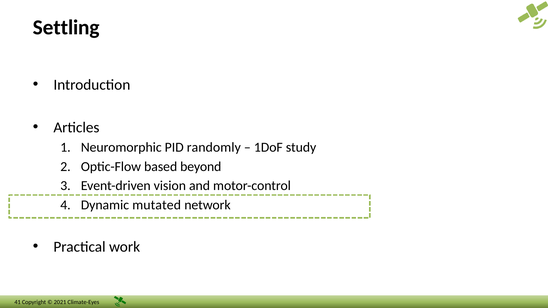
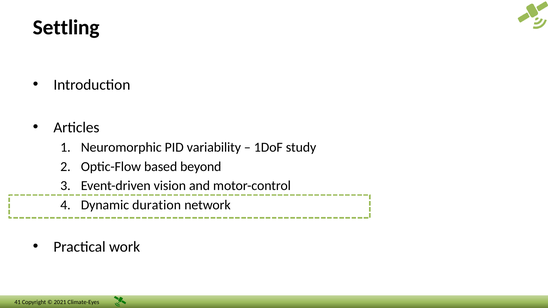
randomly: randomly -> variability
mutated: mutated -> duration
